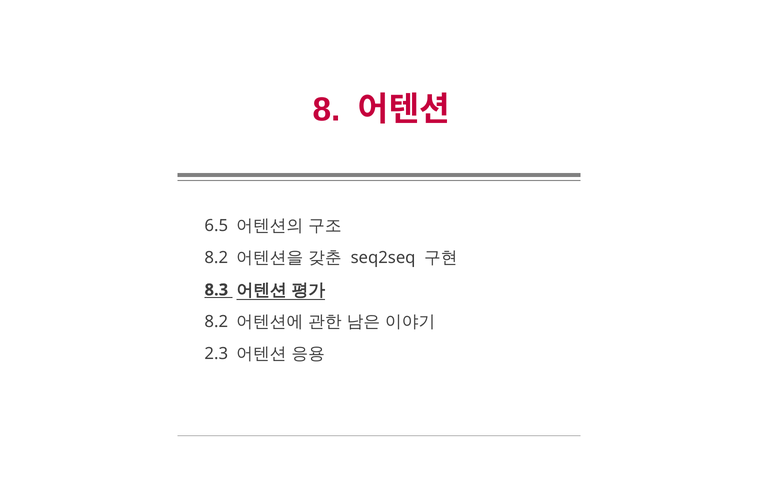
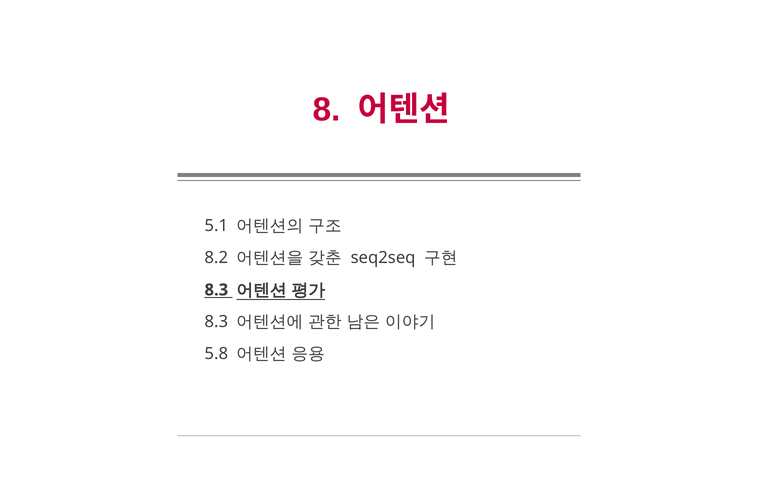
6.5: 6.5 -> 5.1
8.2 at (216, 322): 8.2 -> 8.3
2.3: 2.3 -> 5.8
